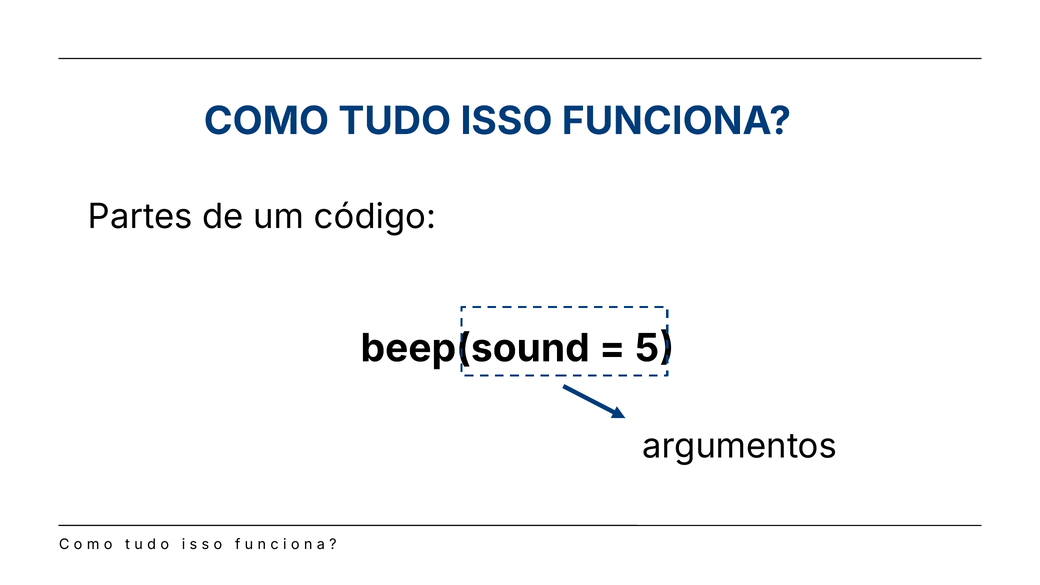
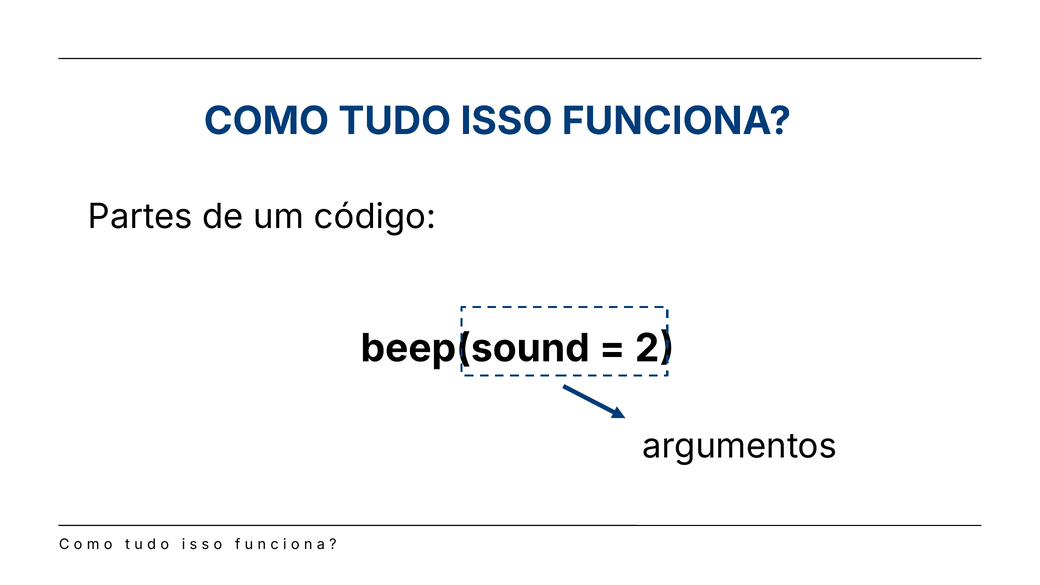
5: 5 -> 2
